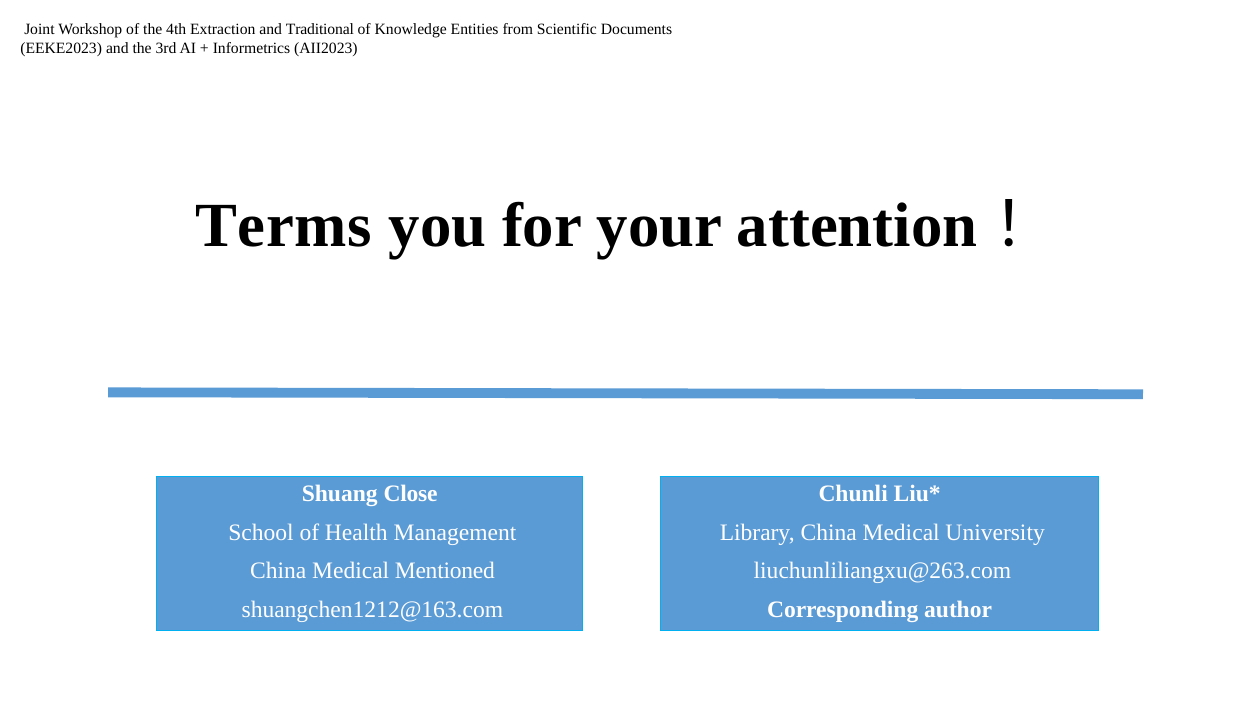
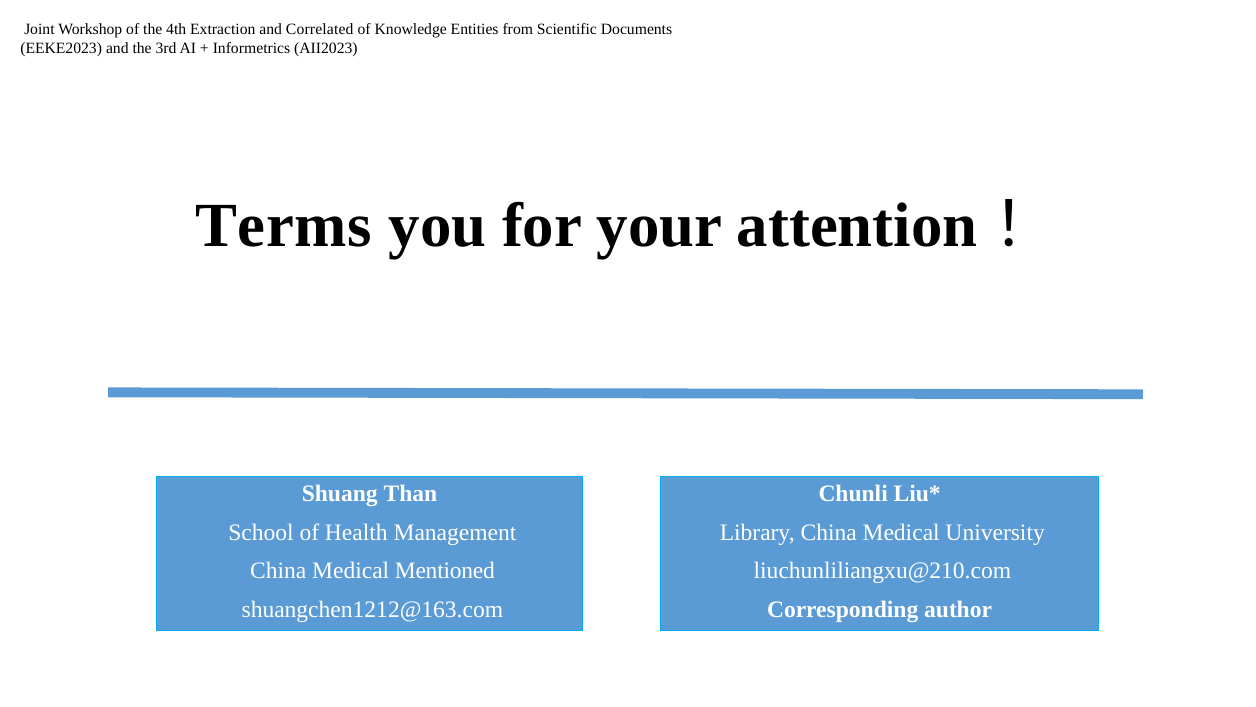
Traditional: Traditional -> Correlated
Close: Close -> Than
liuchunliliangxu@263.com: liuchunliliangxu@263.com -> liuchunliliangxu@210.com
